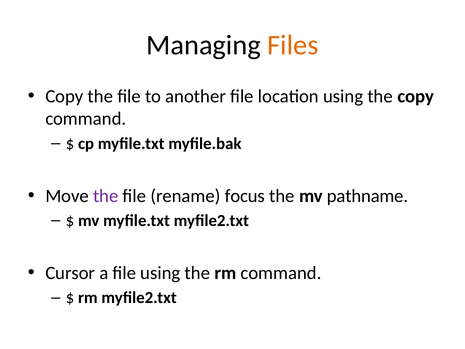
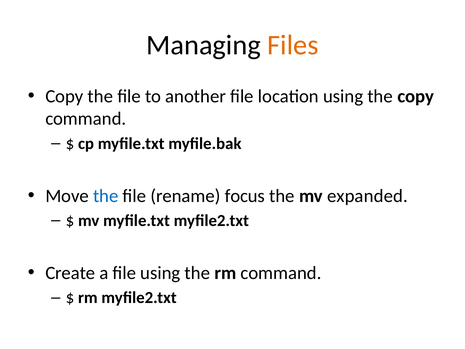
the at (106, 196) colour: purple -> blue
pathname: pathname -> expanded
Cursor: Cursor -> Create
